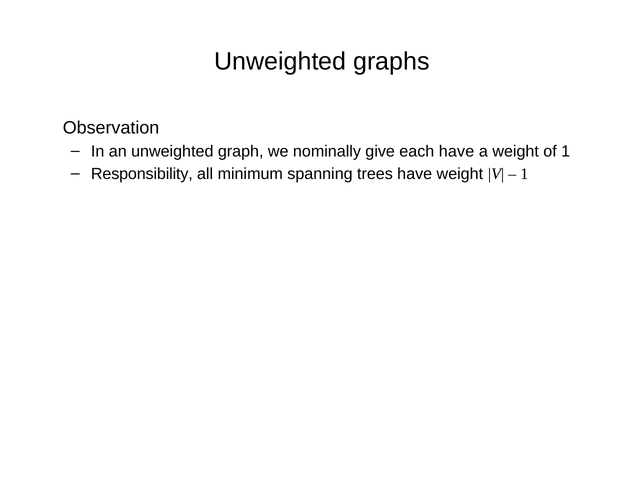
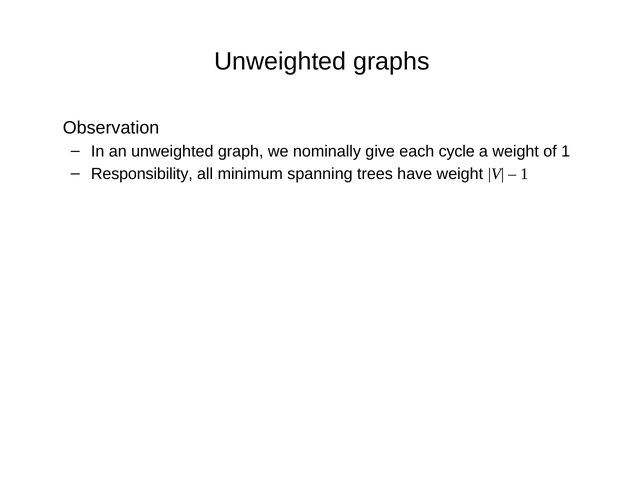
each have: have -> cycle
